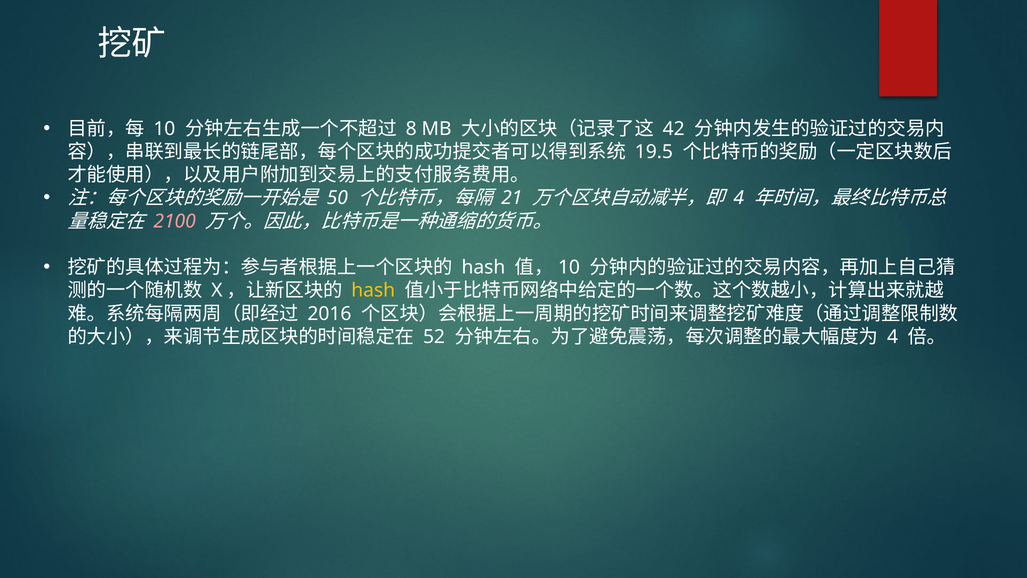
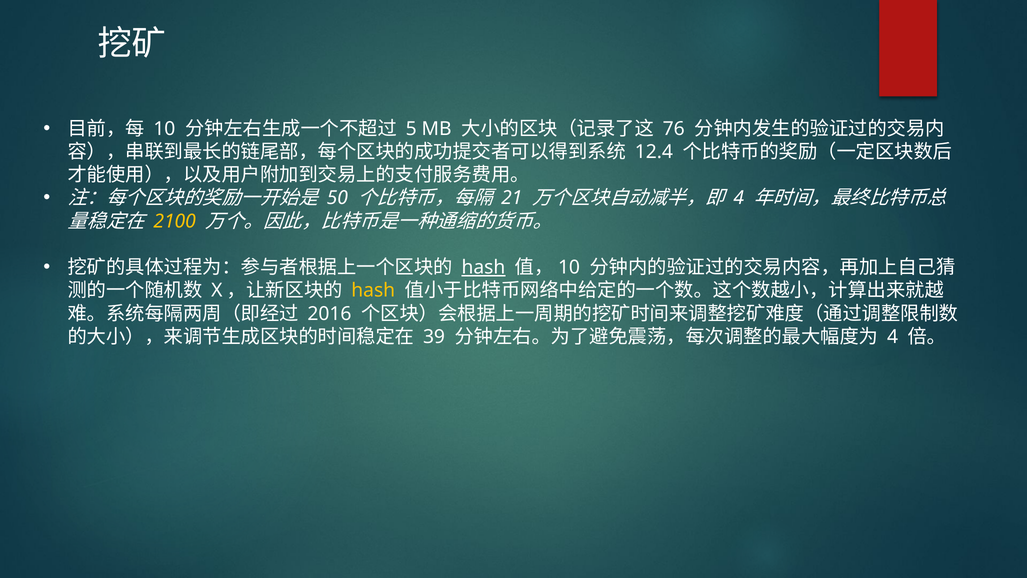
8: 8 -> 5
42: 42 -> 76
19.5: 19.5 -> 12.4
2100 colour: pink -> yellow
hash at (483, 267) underline: none -> present
52: 52 -> 39
